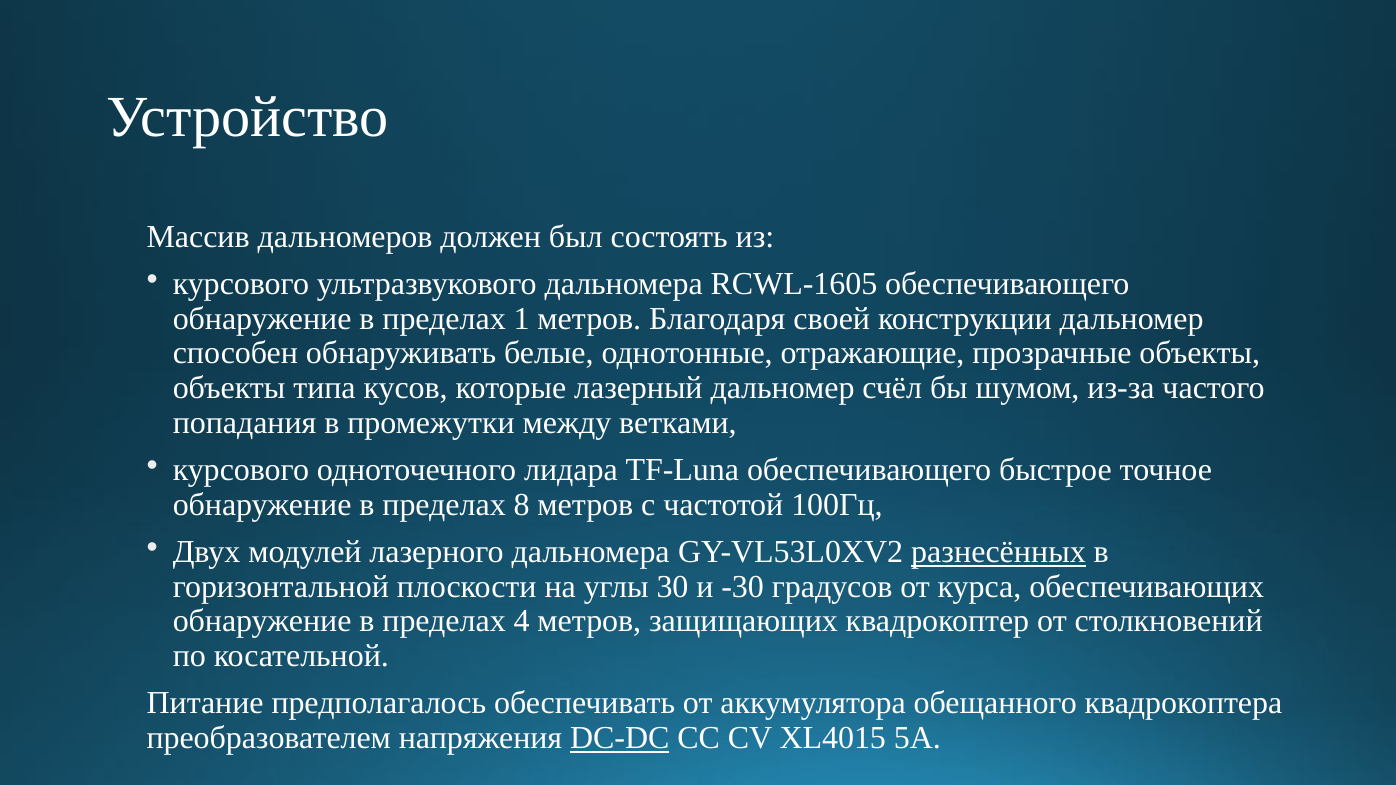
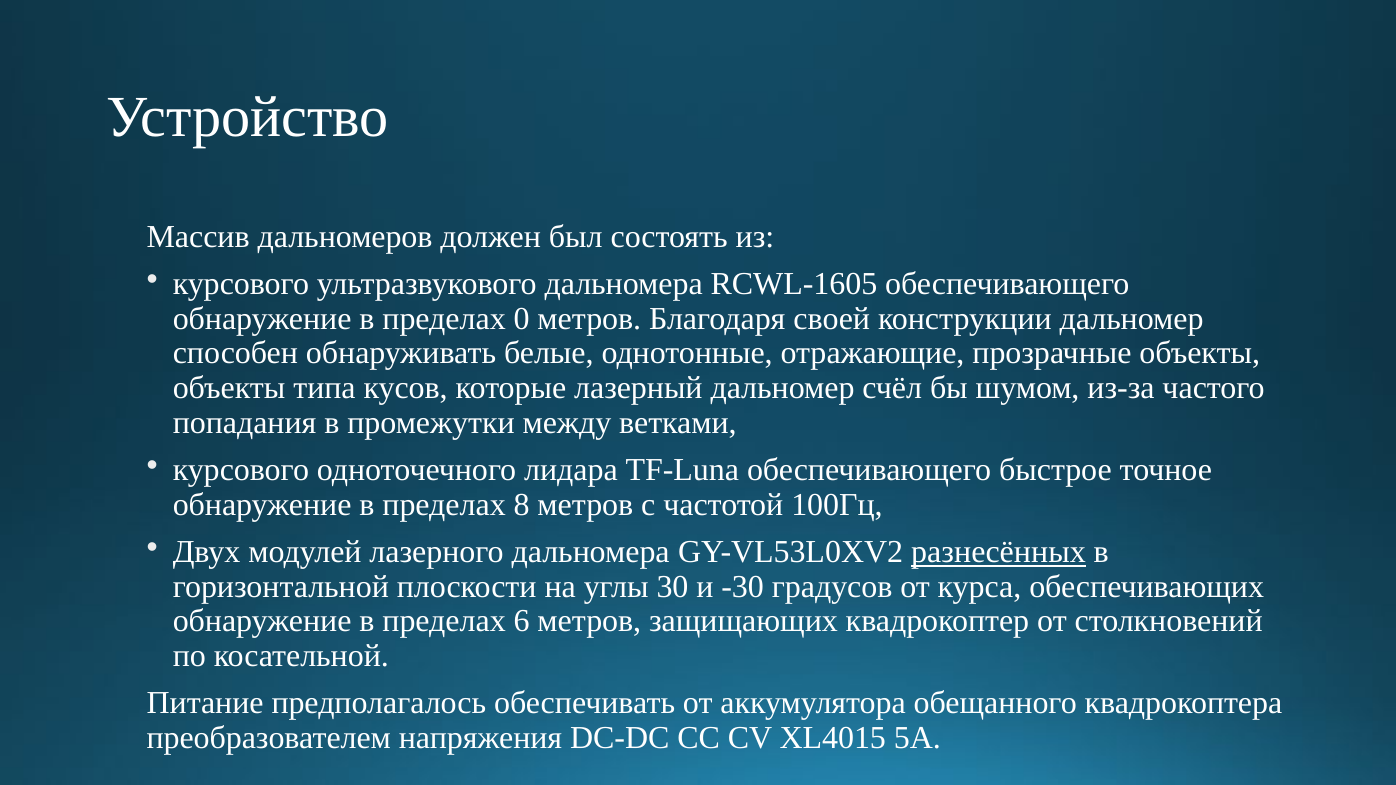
1: 1 -> 0
4: 4 -> 6
DC-DC underline: present -> none
